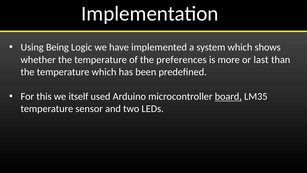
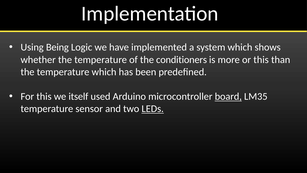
preferences: preferences -> conditioners
or last: last -> this
LEDs underline: none -> present
